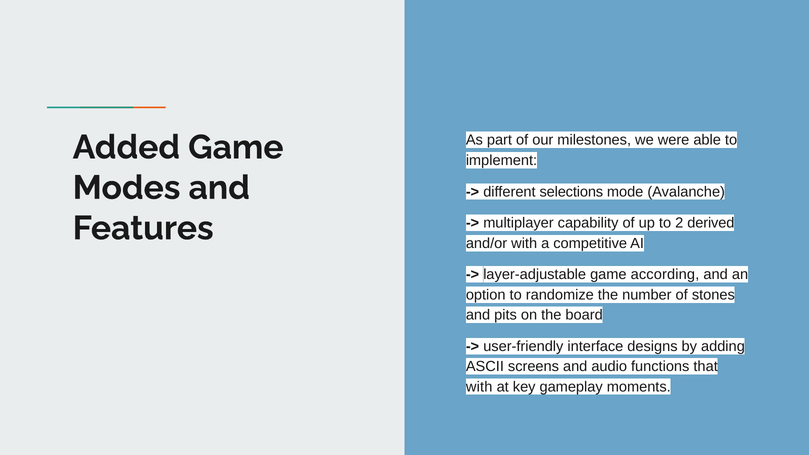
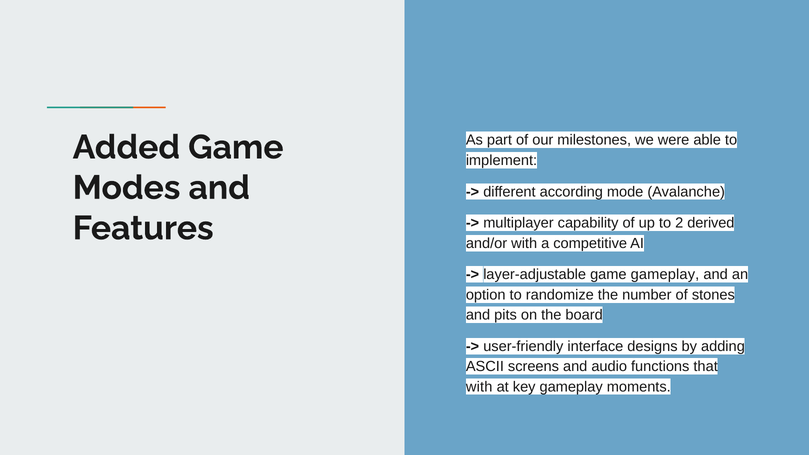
selections: selections -> according
game according: according -> gameplay
